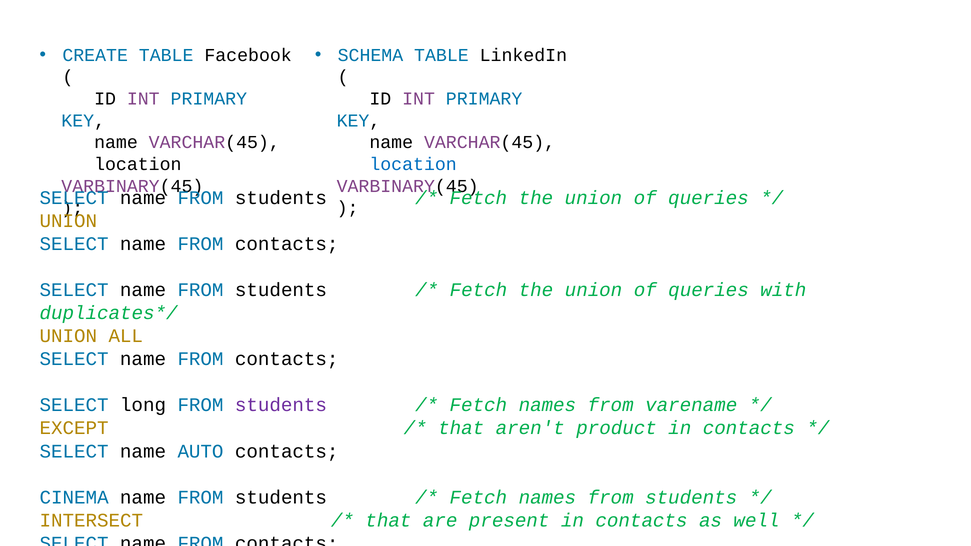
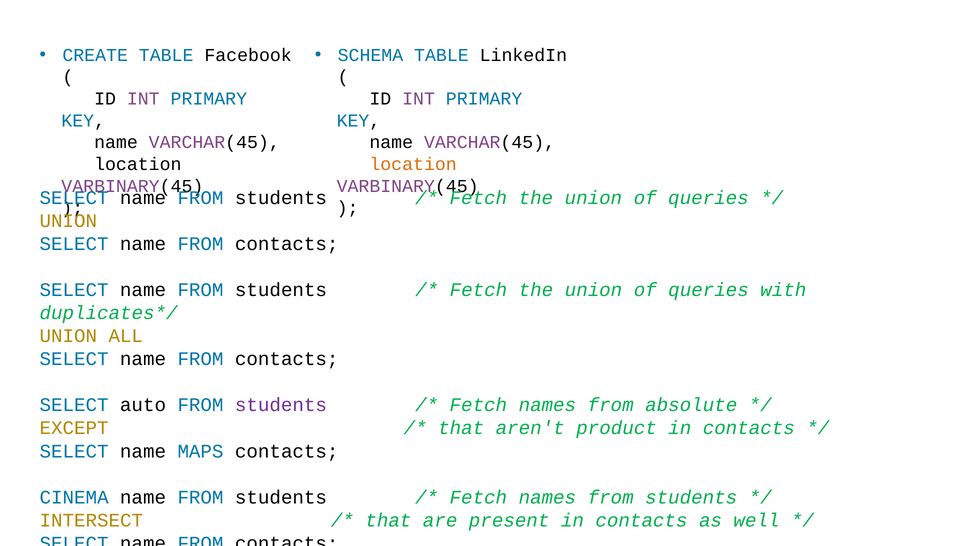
location at (413, 164) colour: blue -> orange
long: long -> auto
varename: varename -> absolute
AUTO: AUTO -> MAPS
